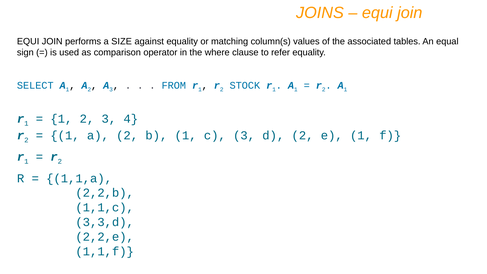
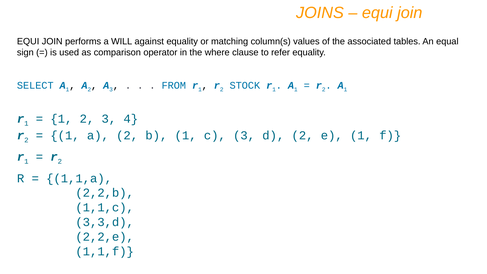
SIZE: SIZE -> WILL
